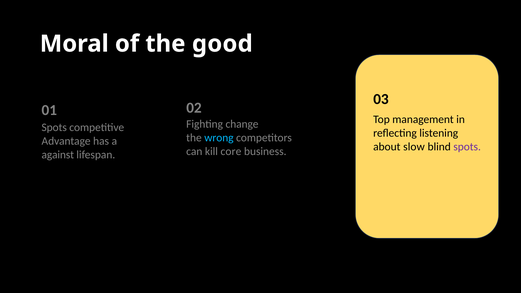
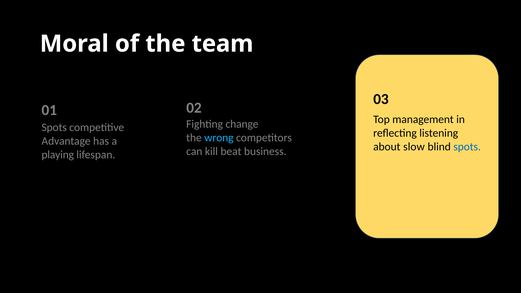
good: good -> team
spots at (467, 147) colour: purple -> blue
core: core -> beat
against: against -> playing
